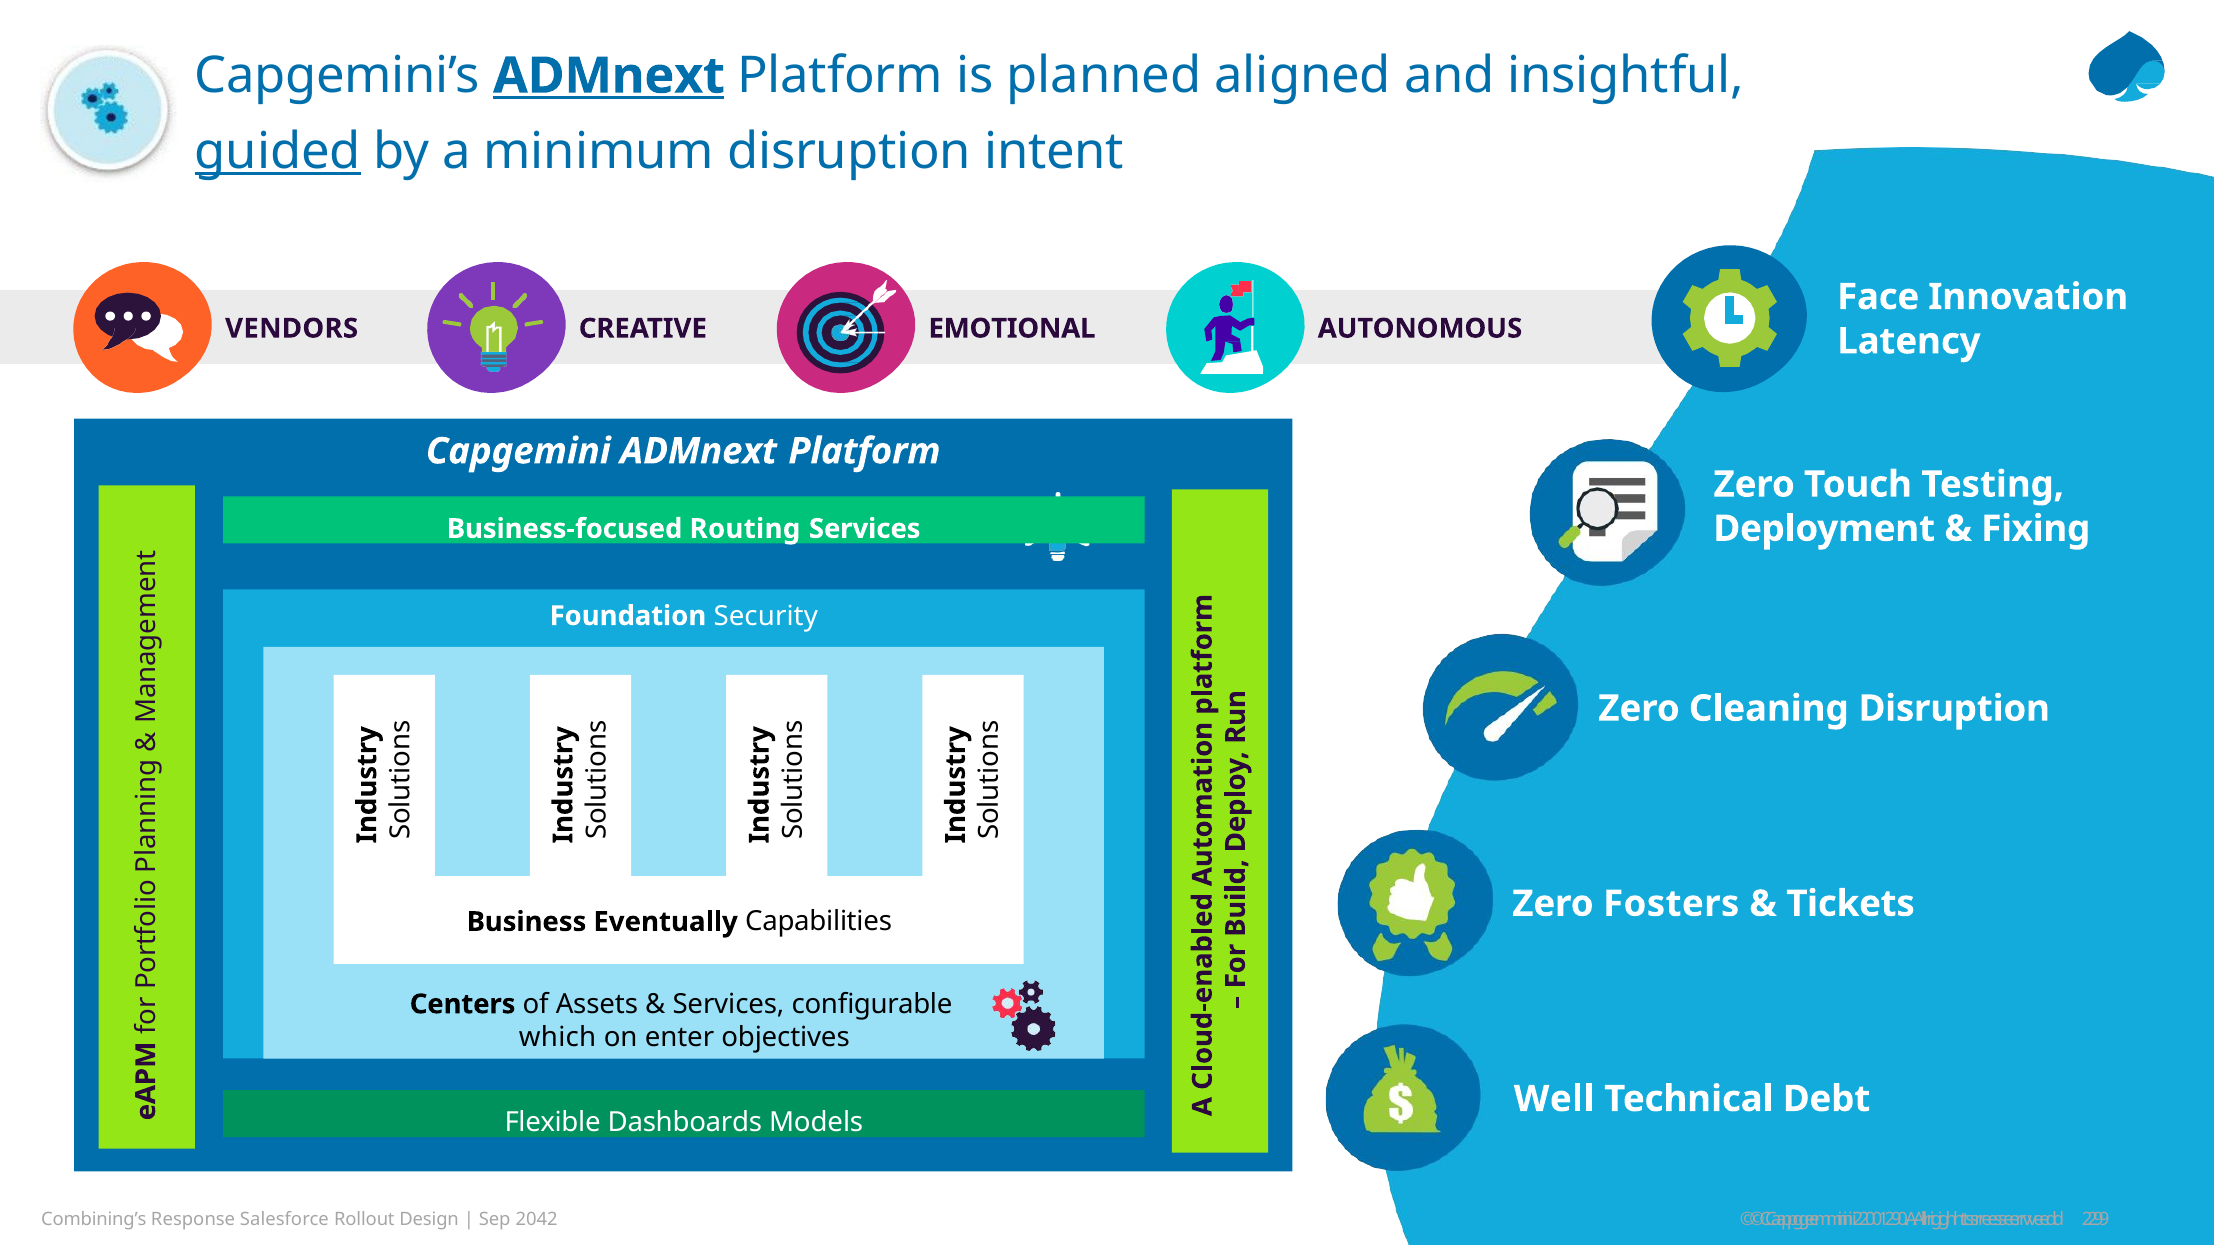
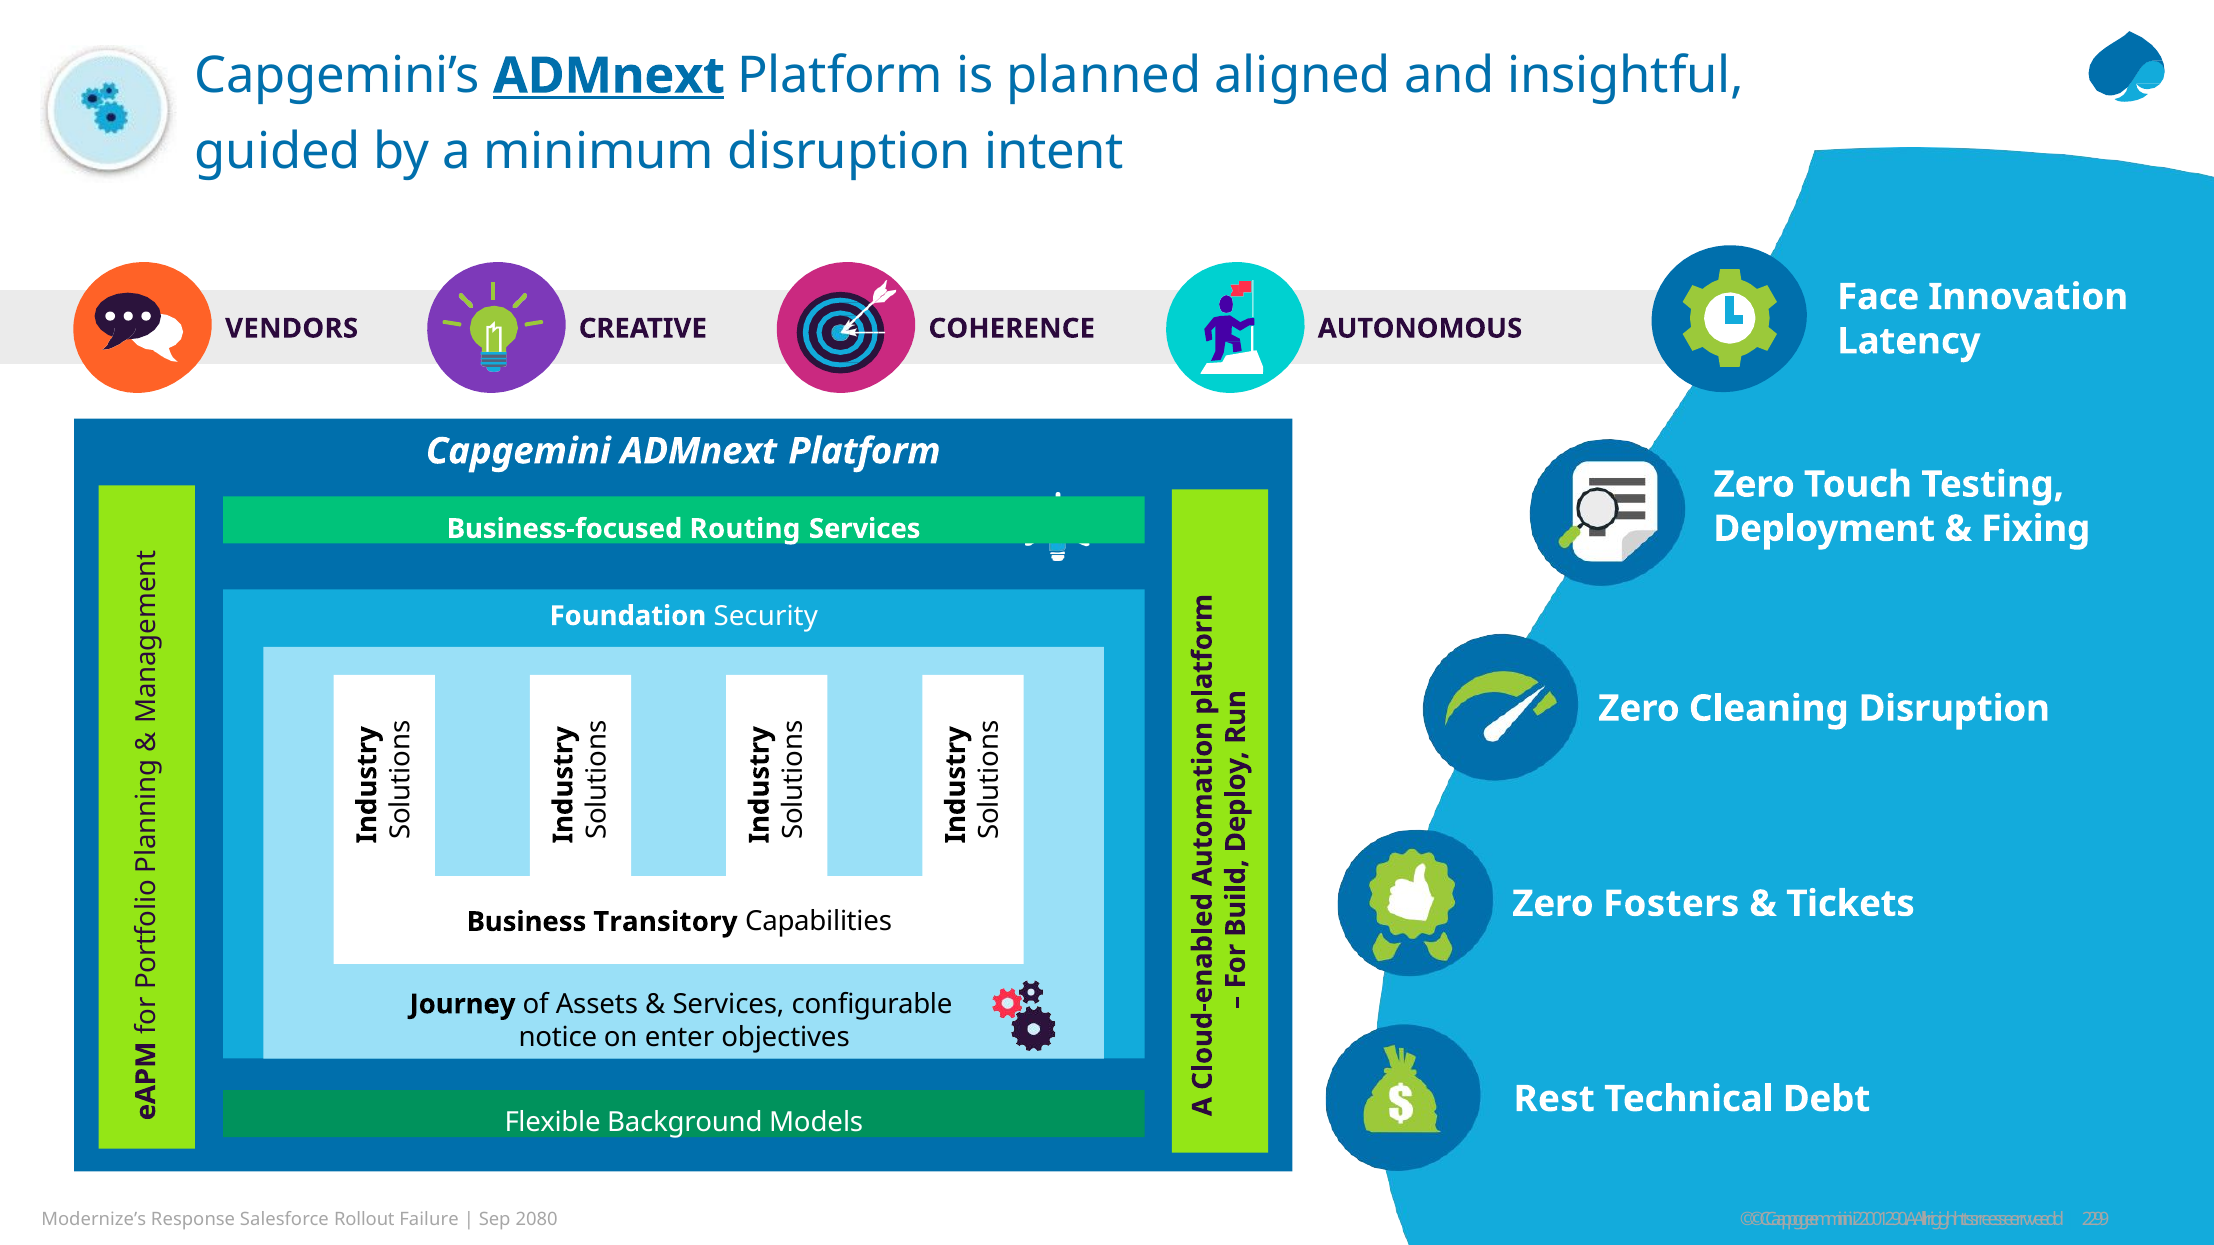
guided underline: present -> none
EMOTIONAL: EMOTIONAL -> COHERENCE
Eventually: Eventually -> Transitory
Centers: Centers -> Journey
which: which -> notice
Well: Well -> Rest
Dashboards: Dashboards -> Background
Combining’s: Combining’s -> Modernize’s
Design: Design -> Failure
2042: 2042 -> 2080
